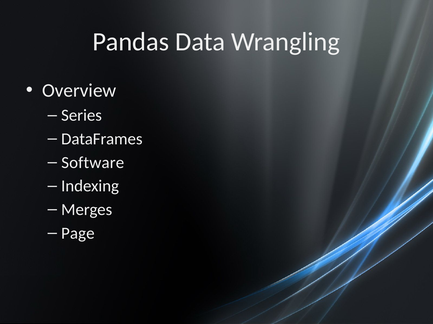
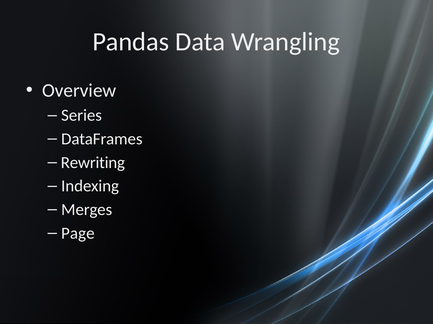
Software: Software -> Rewriting
